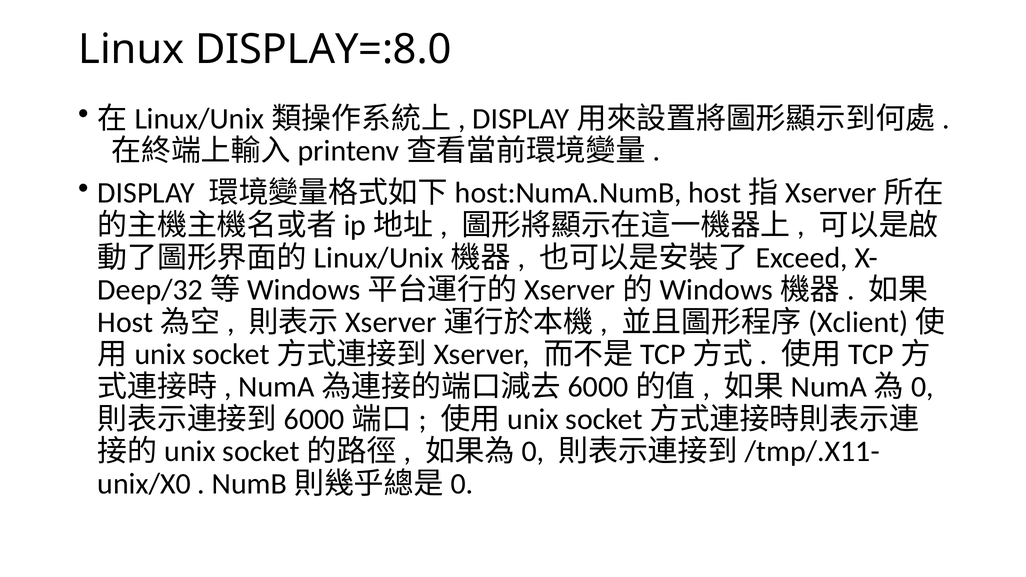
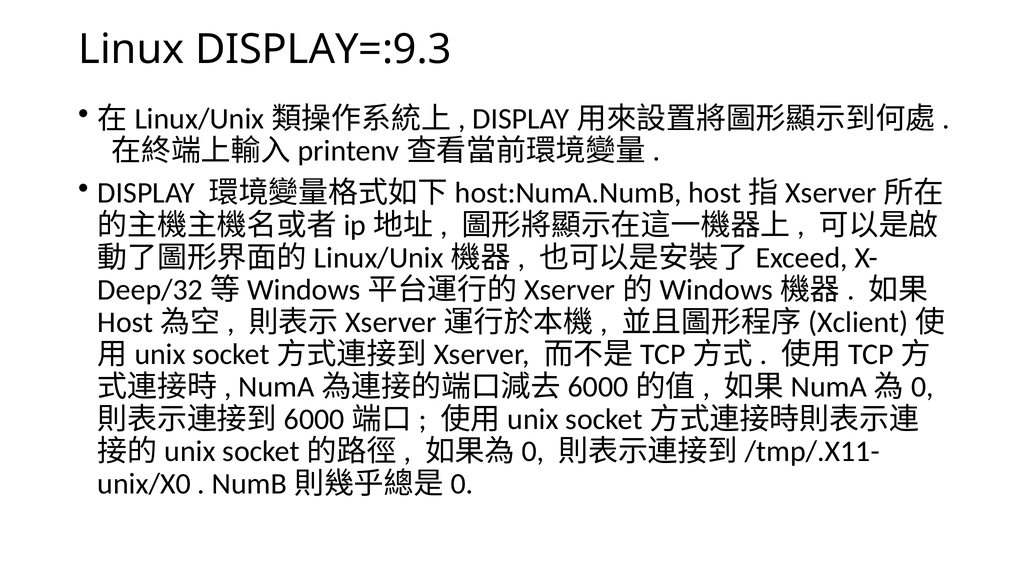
DISPLAY=:8.0: DISPLAY=:8.0 -> DISPLAY=:9.3
